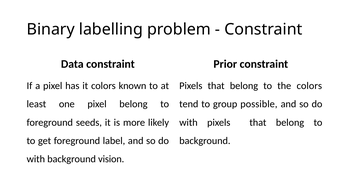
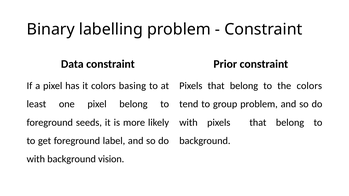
known: known -> basing
group possible: possible -> problem
